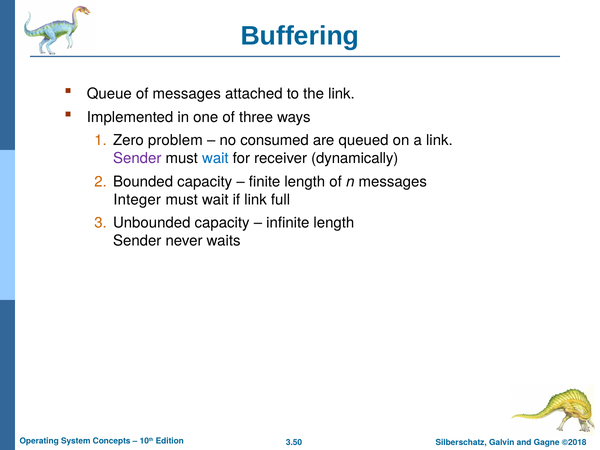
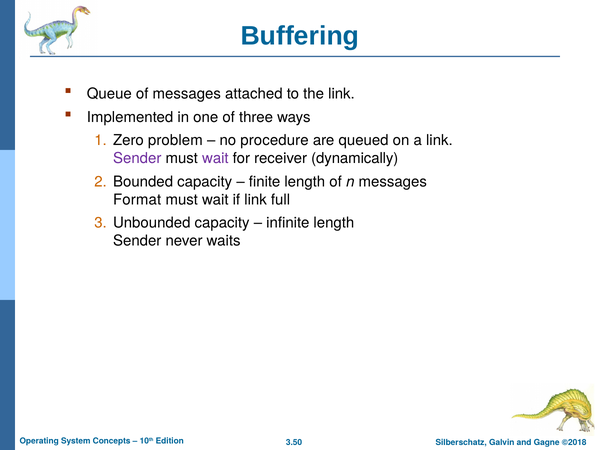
consumed: consumed -> procedure
wait at (215, 158) colour: blue -> purple
Integer: Integer -> Format
